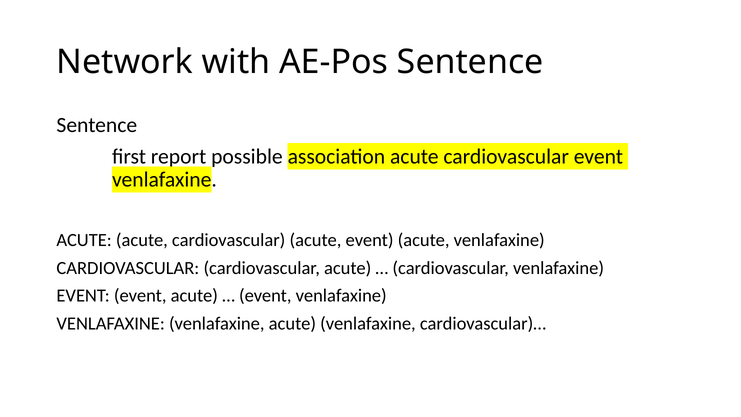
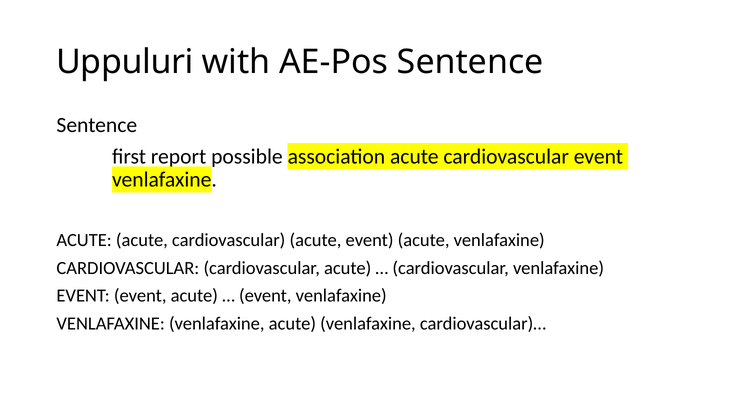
Network: Network -> Uppuluri
